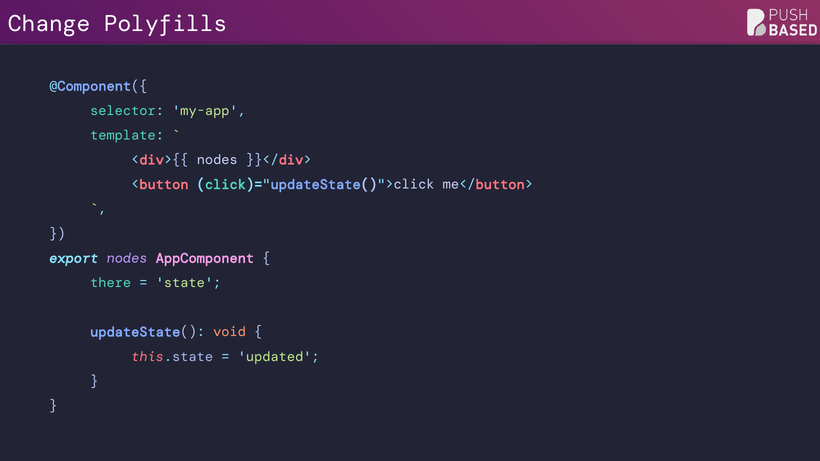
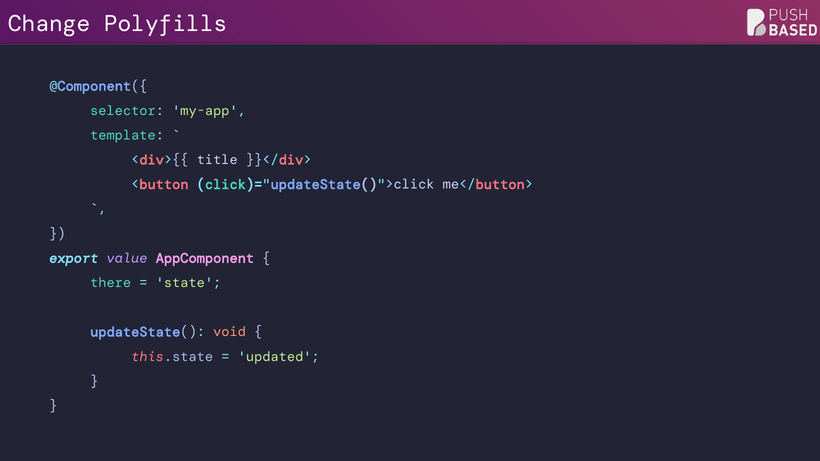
<div>{{ nodes: nodes -> title
export nodes: nodes -> value
